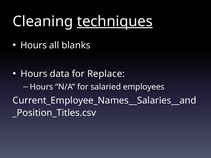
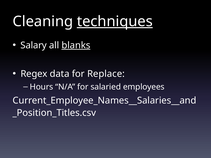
Hours at (34, 45): Hours -> Salary
blanks underline: none -> present
Hours at (34, 74): Hours -> Regex
